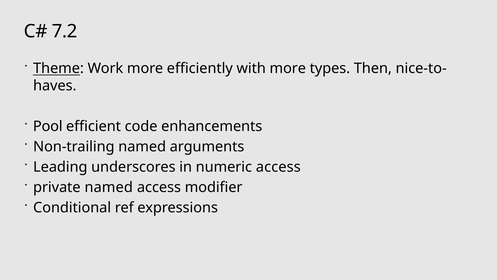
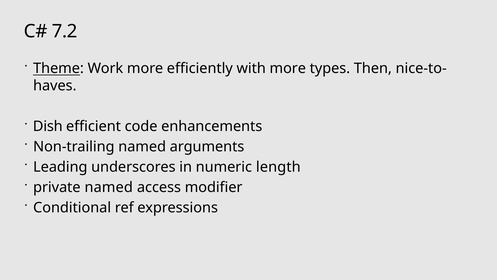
Pool: Pool -> Dish
numeric access: access -> length
